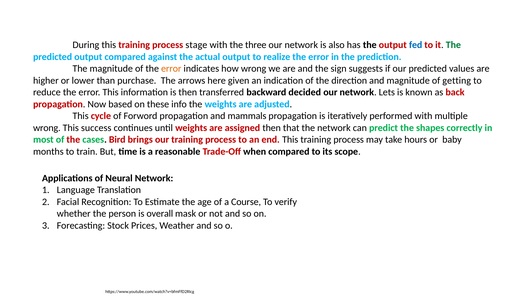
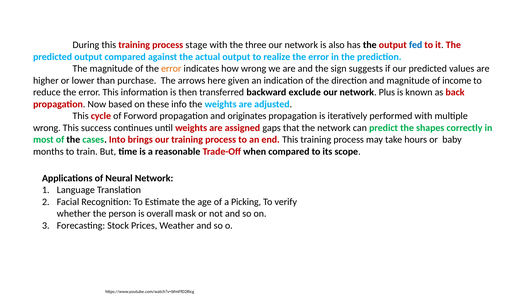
The at (453, 45) colour: green -> red
getting: getting -> income
decided: decided -> exclude
Lets: Lets -> Plus
mammals: mammals -> originates
assigned then: then -> gaps
the at (73, 140) colour: red -> black
Bird: Bird -> Into
Course: Course -> Picking
